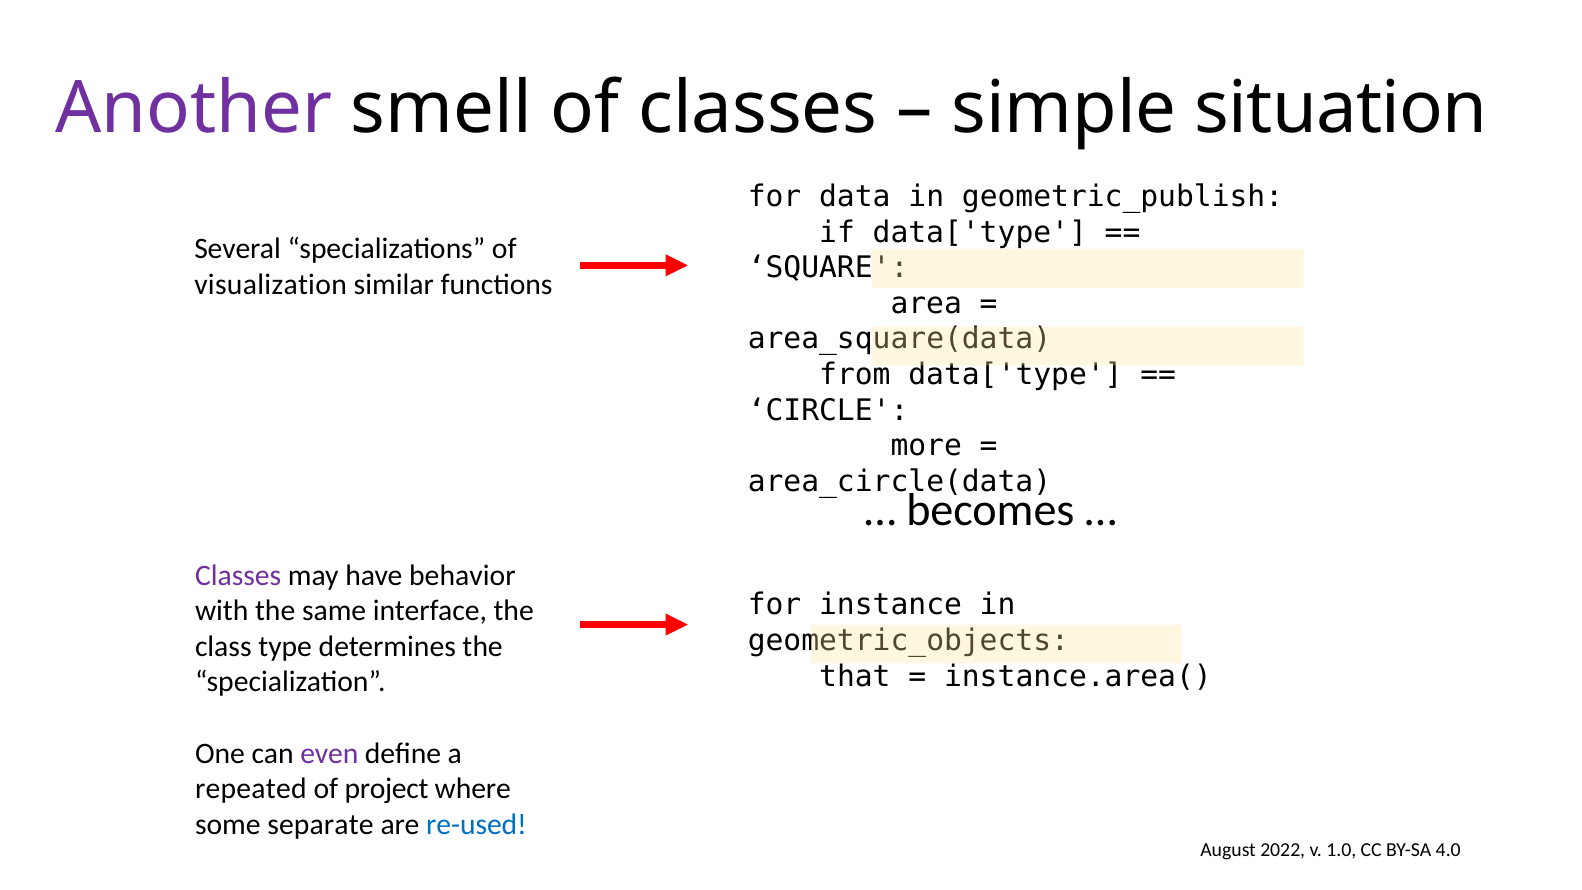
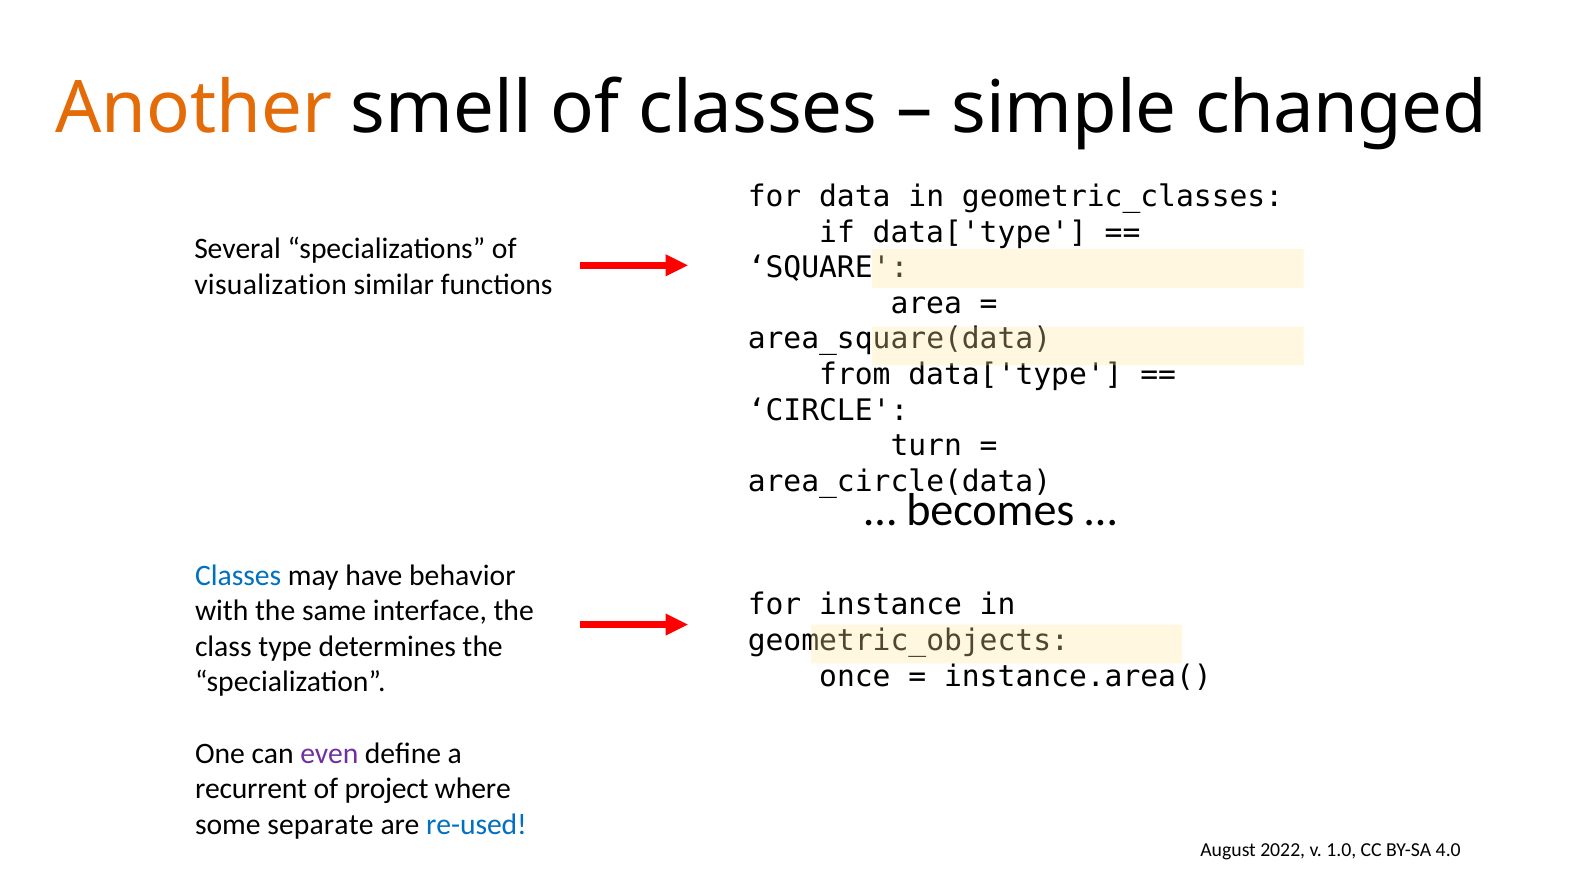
Another colour: purple -> orange
situation: situation -> changed
geometric_publish: geometric_publish -> geometric_classes
more: more -> turn
Classes at (238, 575) colour: purple -> blue
that: that -> once
repeated: repeated -> recurrent
